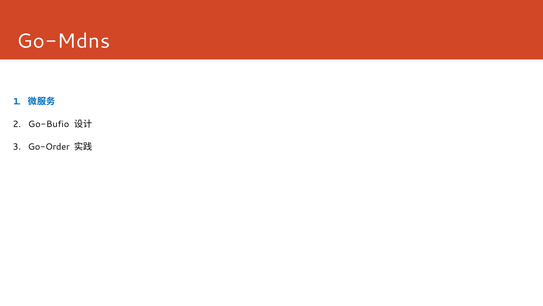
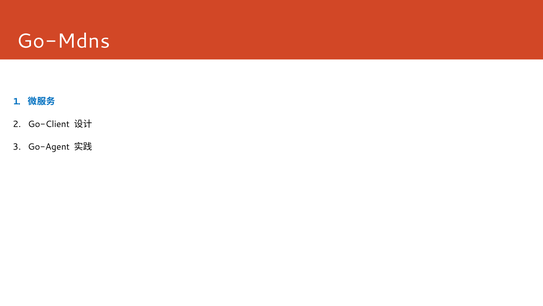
Go-Bufio: Go-Bufio -> Go-Client
Go-Order: Go-Order -> Go-Agent
